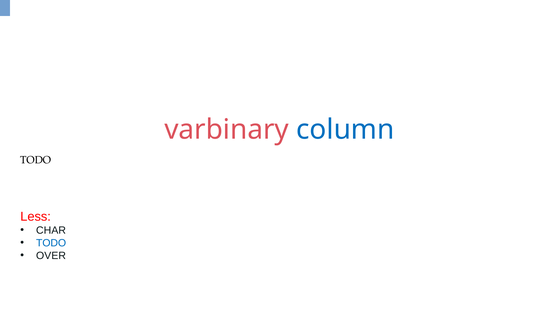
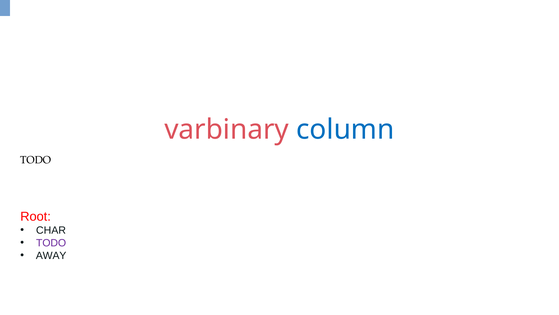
Less: Less -> Root
TODO at (51, 243) colour: blue -> purple
OVER: OVER -> AWAY
